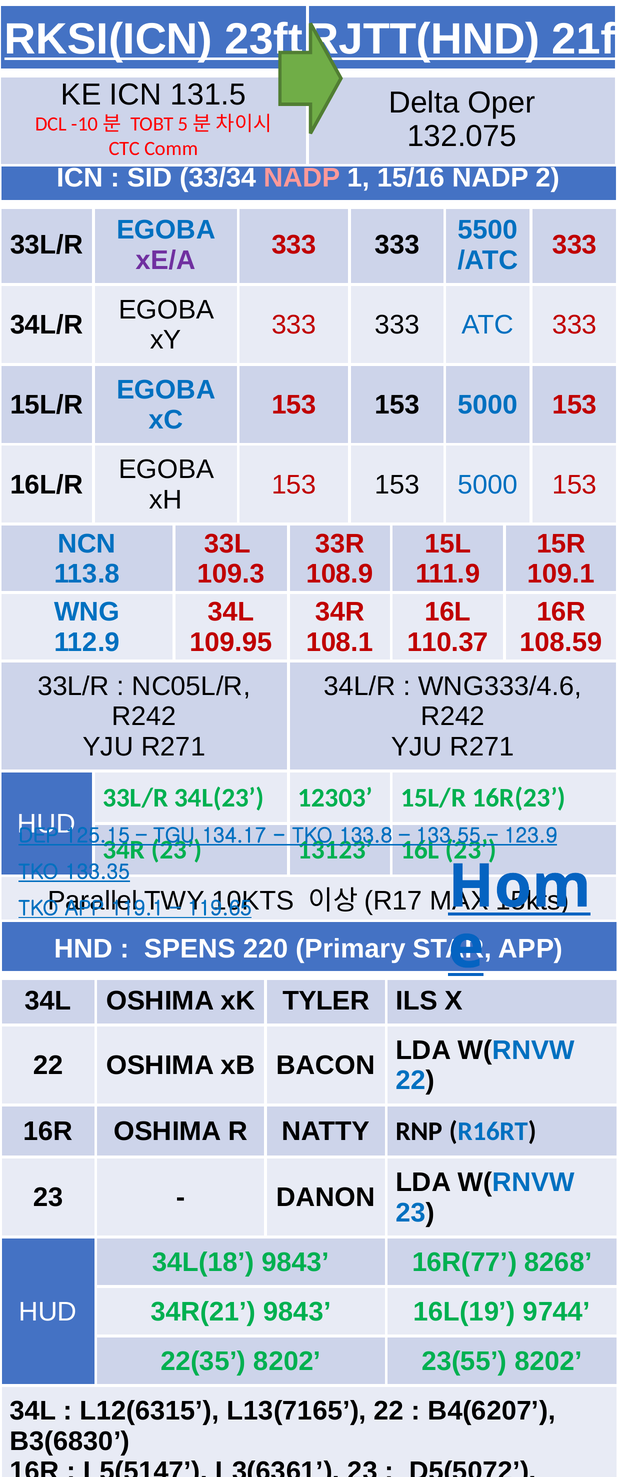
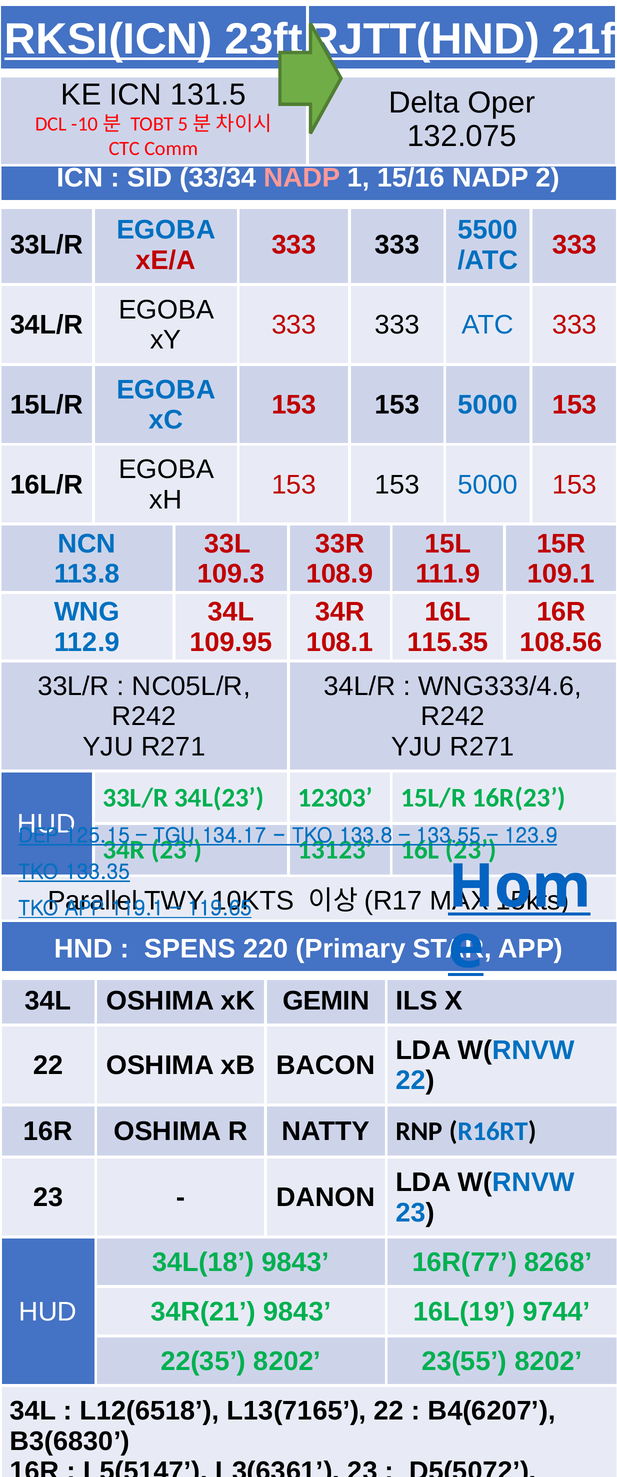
xE/A colour: purple -> red
110.37: 110.37 -> 115.35
108.59: 108.59 -> 108.56
TYLER: TYLER -> GEMIN
L12(6315: L12(6315 -> L12(6518
